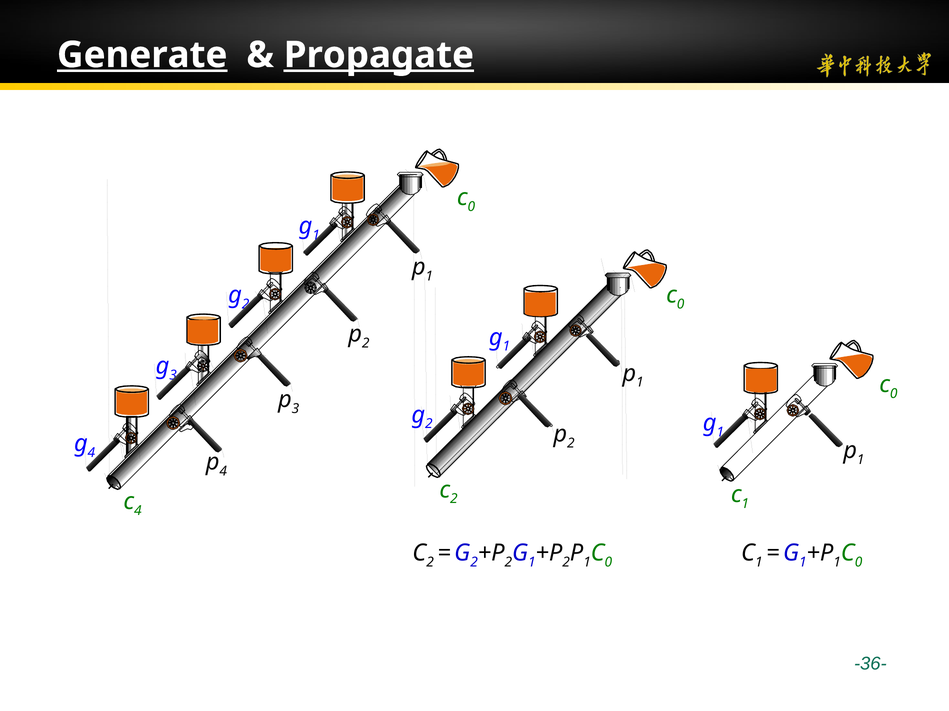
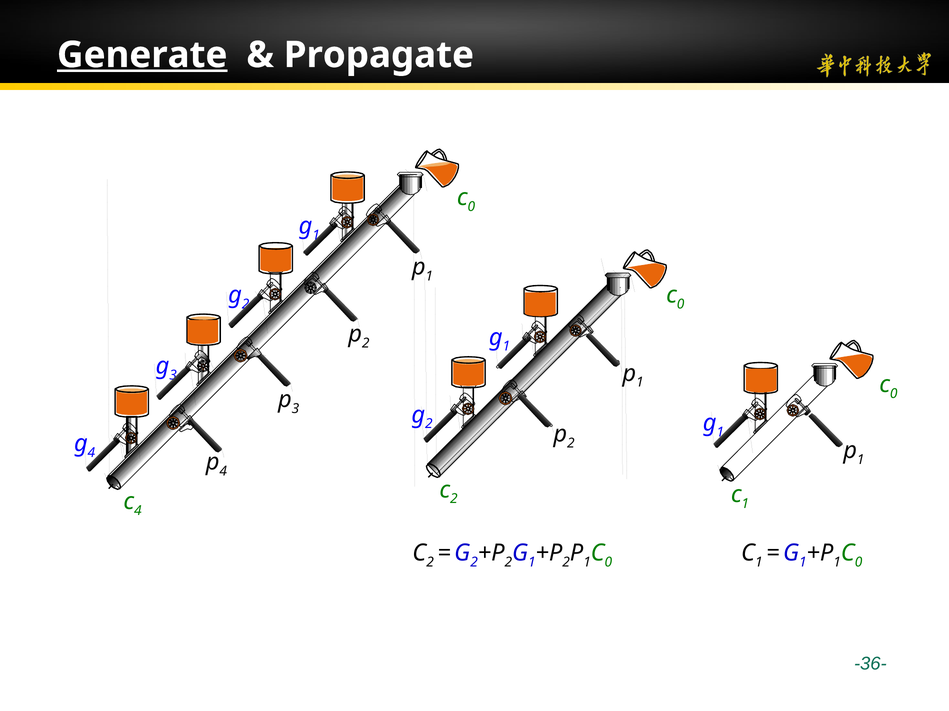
Propagate underline: present -> none
